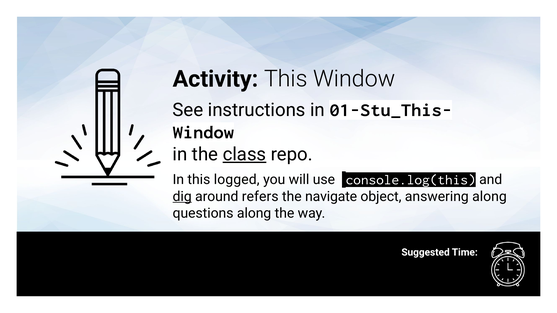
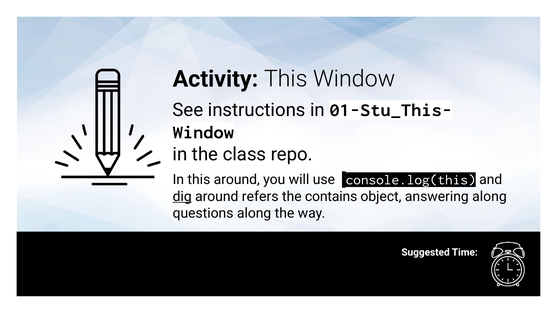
class underline: present -> none
this logged: logged -> around
navigate: navigate -> contains
